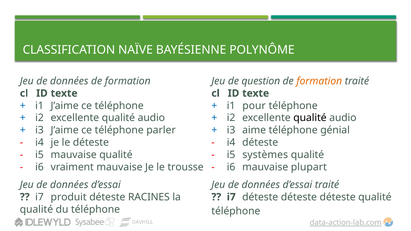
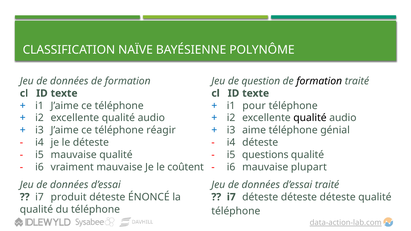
formation at (319, 81) colour: orange -> black
parler: parler -> réagir
systèmes: systèmes -> questions
trousse: trousse -> coûtent
RACINES: RACINES -> ÉNONCÉ
